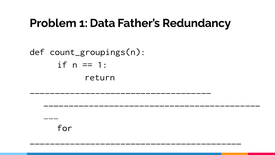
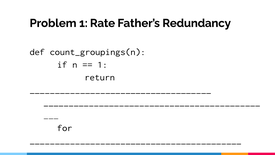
Data: Data -> Rate
